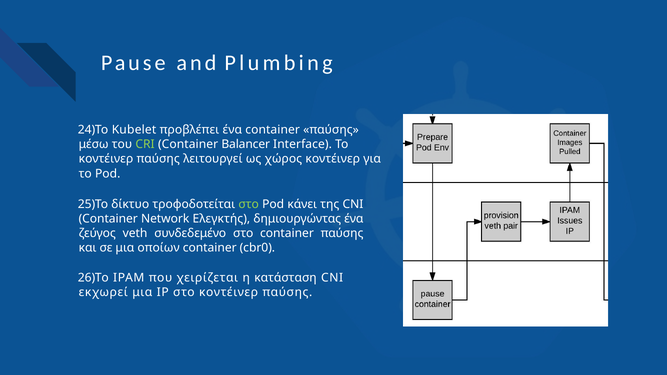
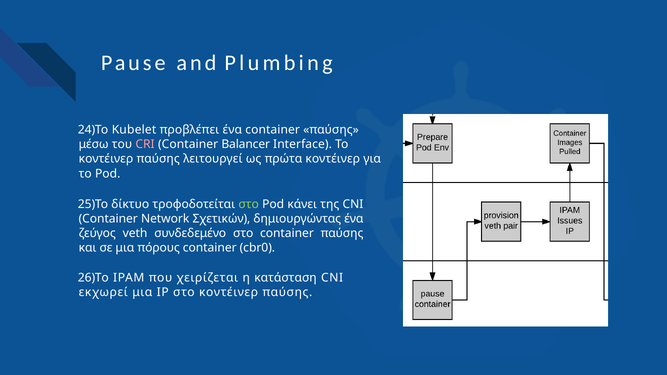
CRI colour: light green -> pink
χώρος: χώρος -> πρώτα
Ελεγκτής: Ελεγκτής -> Σχετικών
οποίων: οποίων -> πόρους
